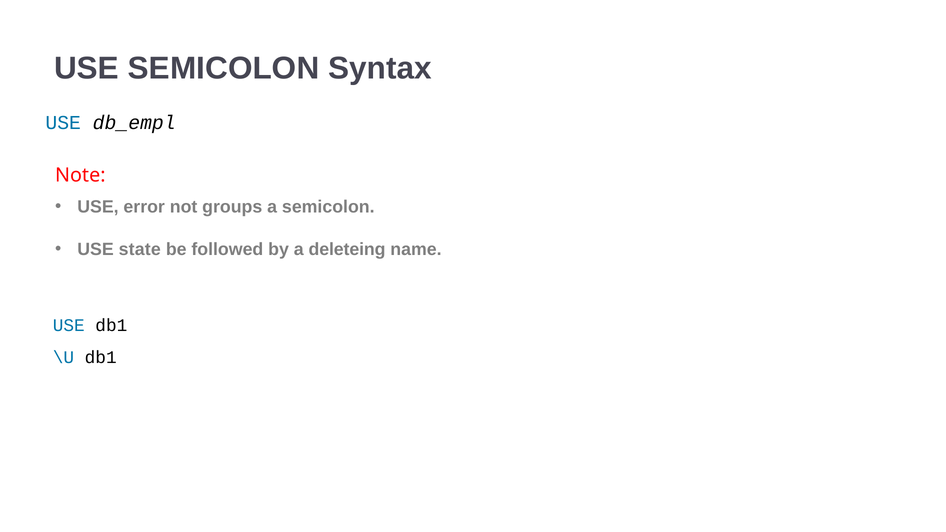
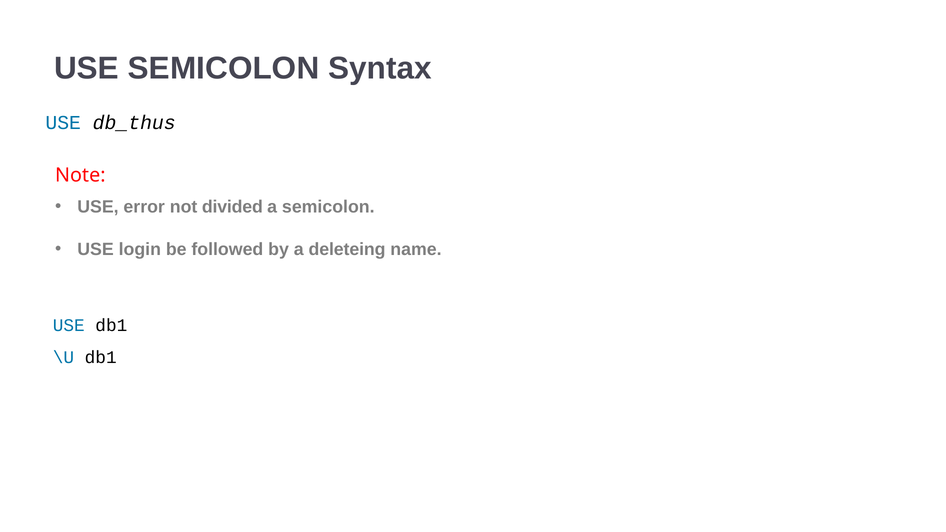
db_empl: db_empl -> db_thus
groups: groups -> divided
state: state -> login
